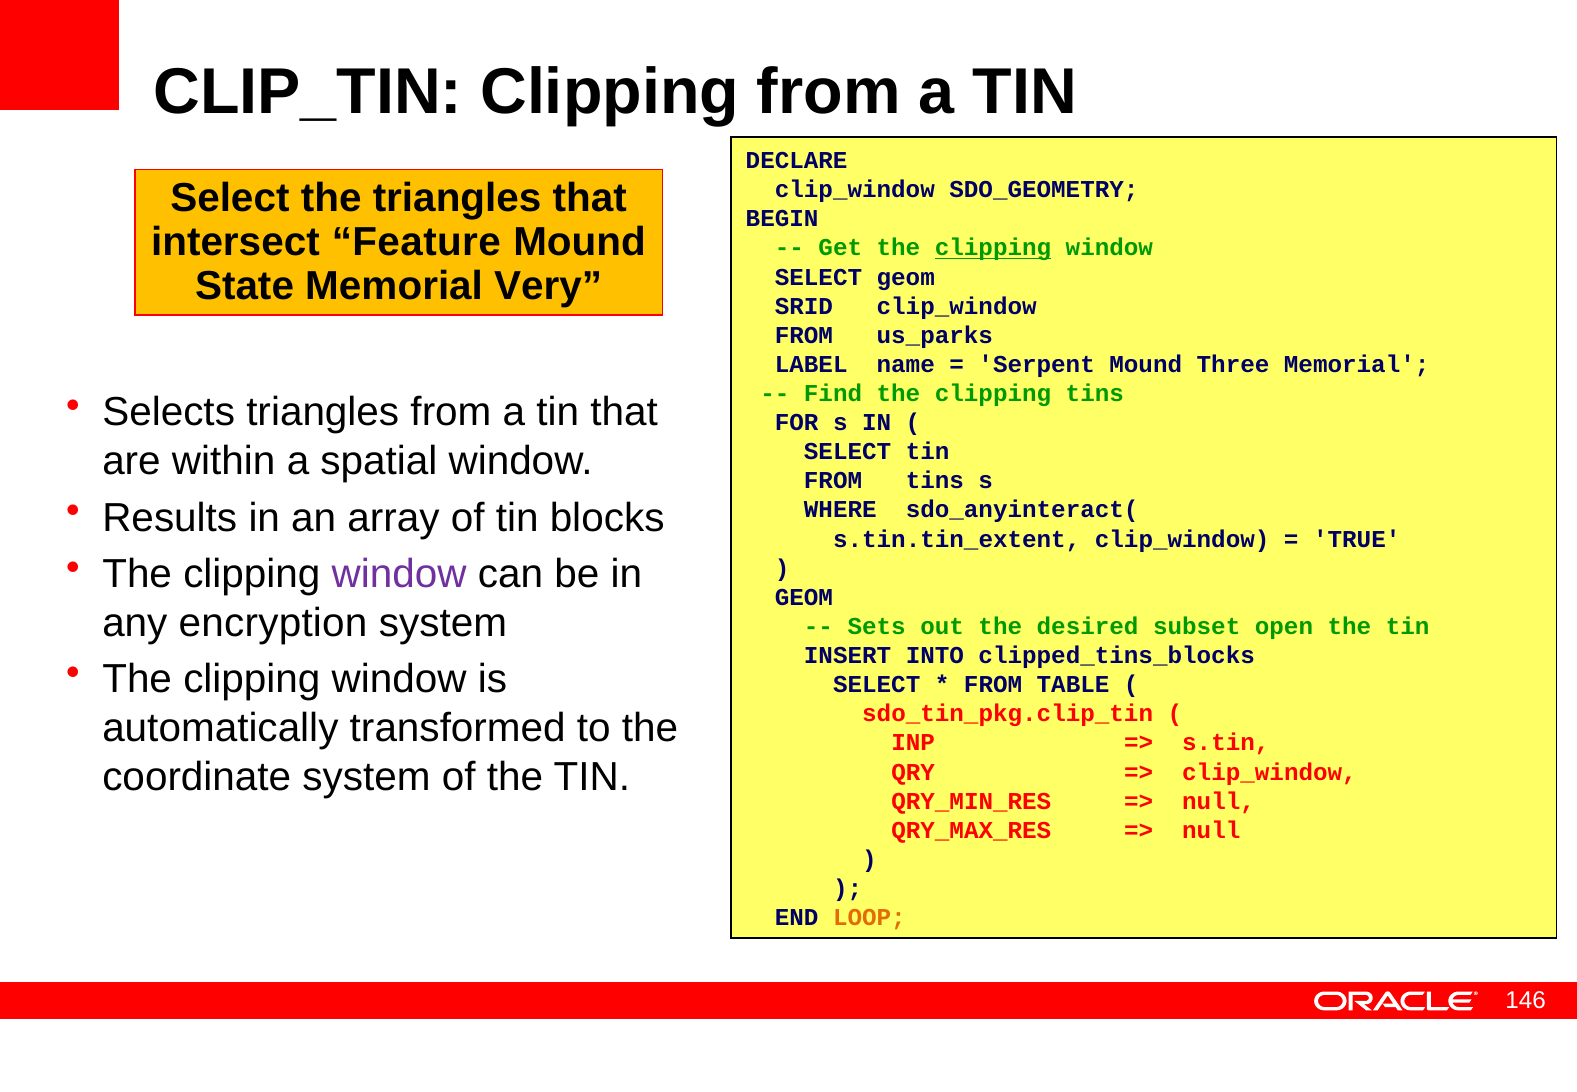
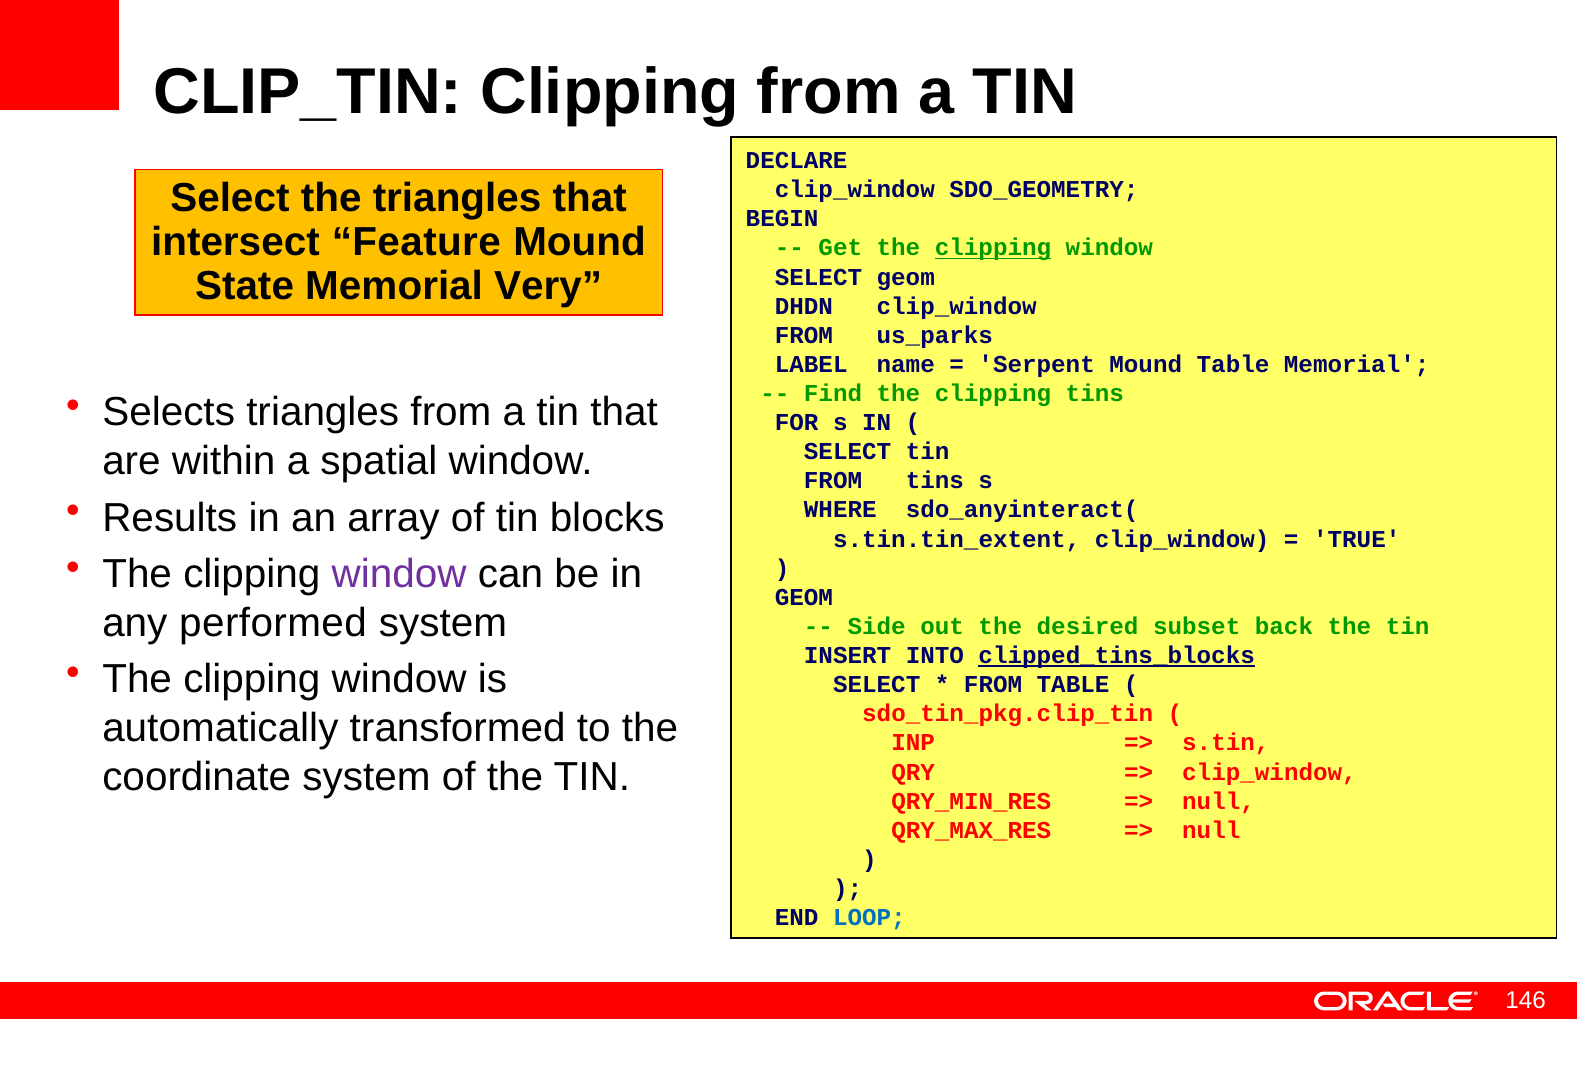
SRID: SRID -> DHDN
Mound Three: Three -> Table
encryption: encryption -> performed
Sets: Sets -> Side
open: open -> back
clipped_tins_blocks underline: none -> present
LOOP colour: orange -> blue
